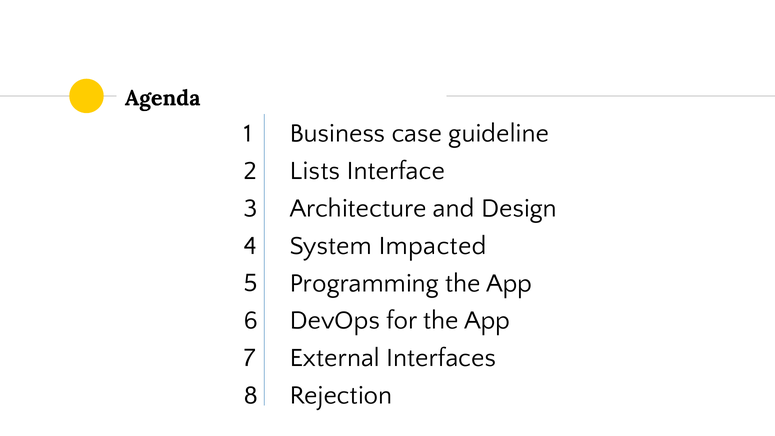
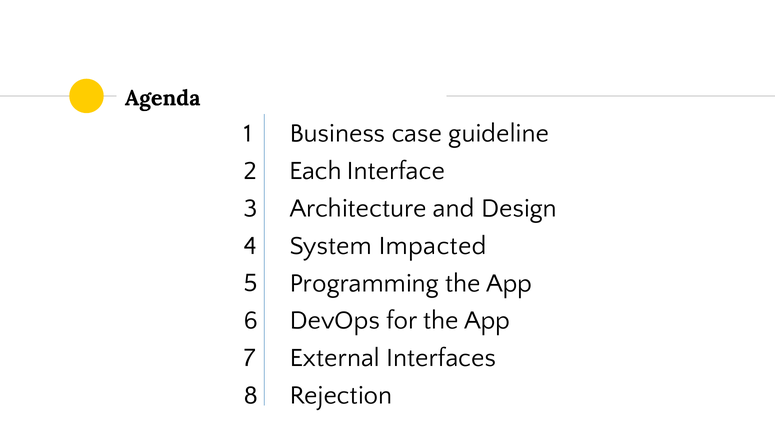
Lists: Lists -> Each
